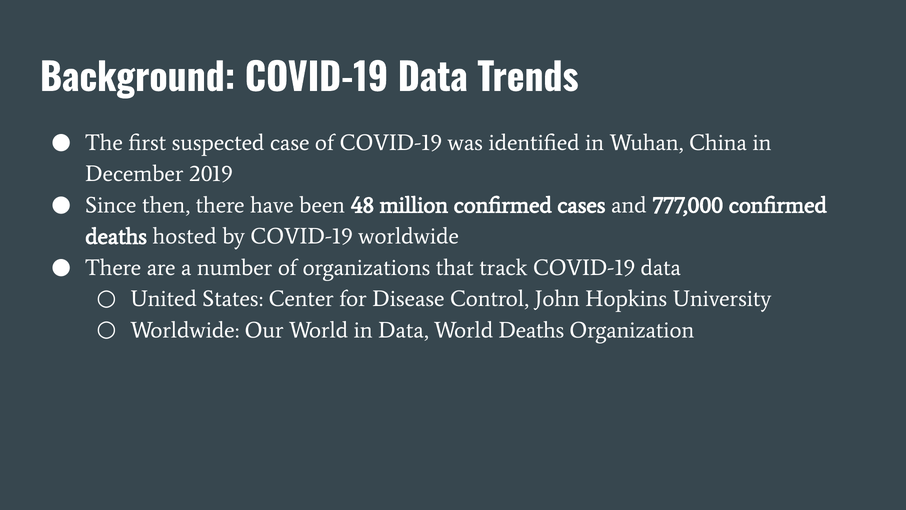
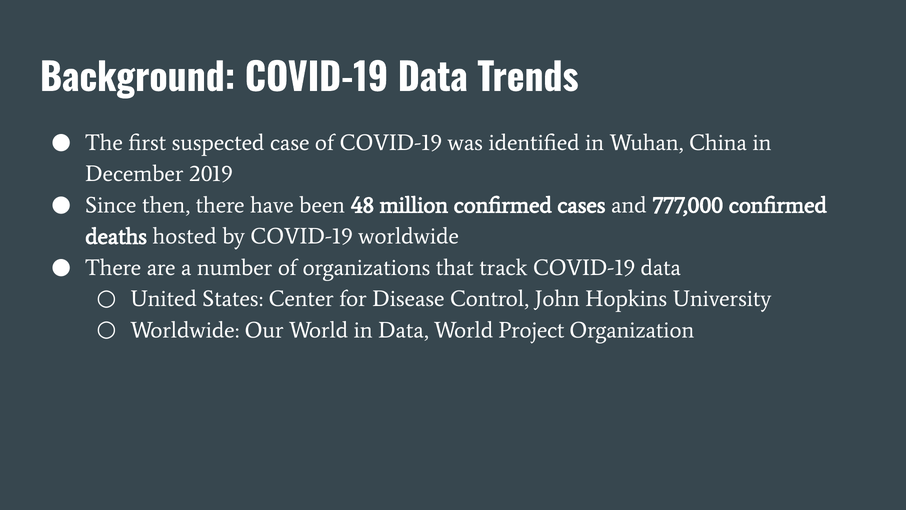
World Deaths: Deaths -> Project
